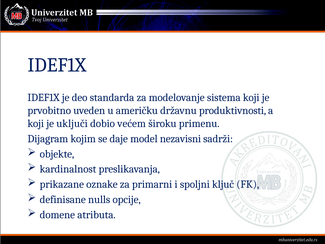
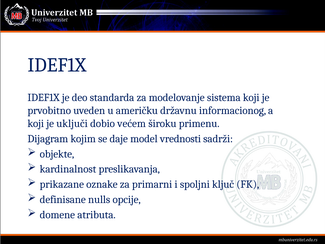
produktivnosti: produktivnosti -> informacionog
nezavisni: nezavisni -> vrednosti
